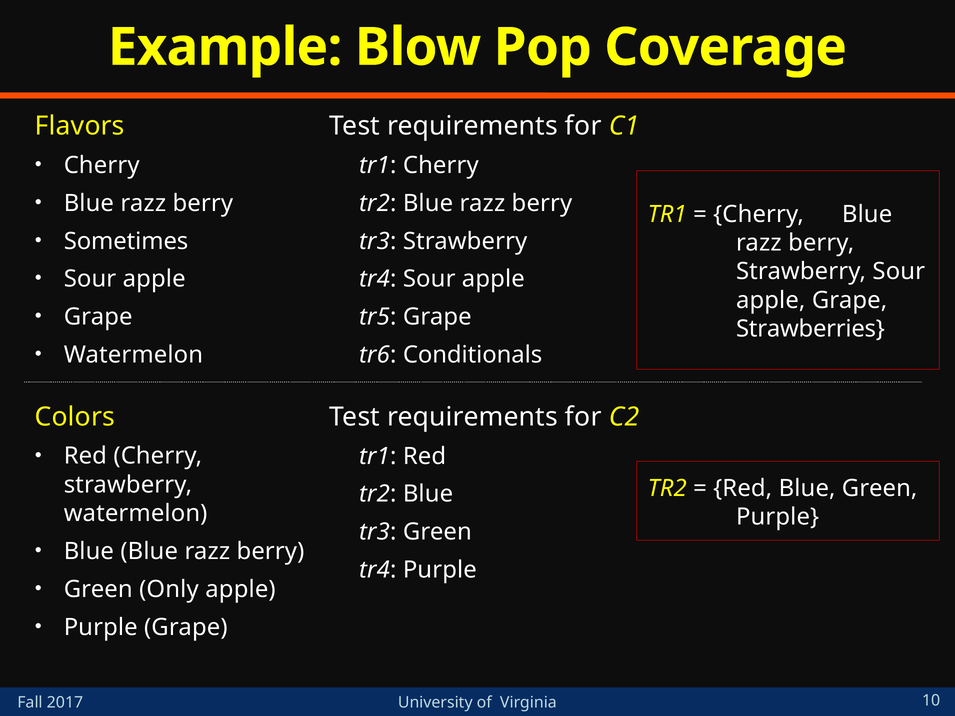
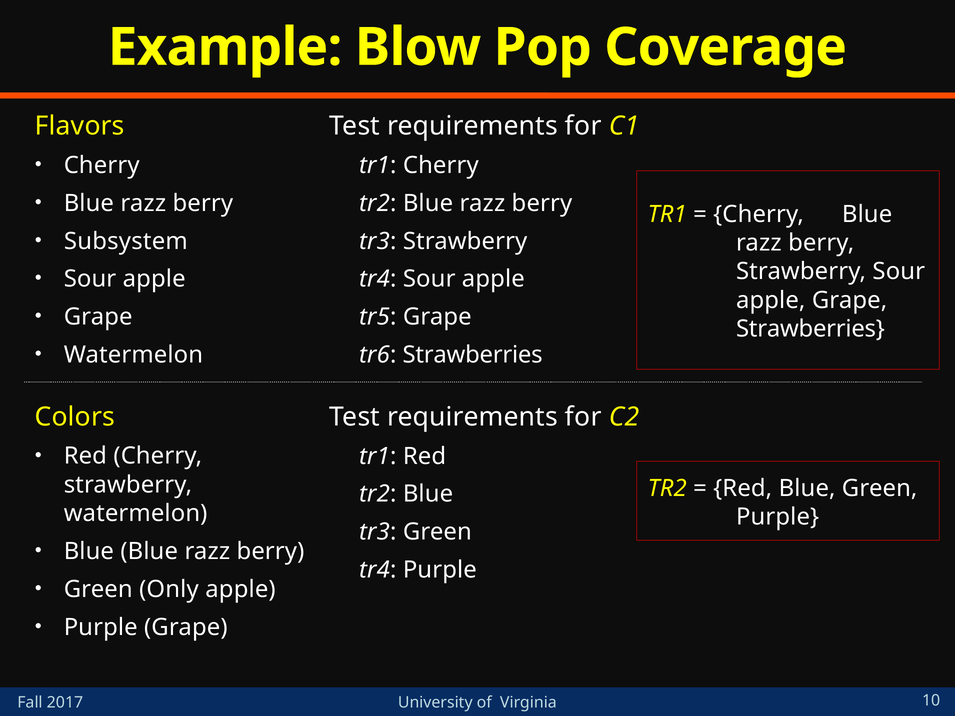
Sometimes: Sometimes -> Subsystem
tr6 Conditionals: Conditionals -> Strawberries
